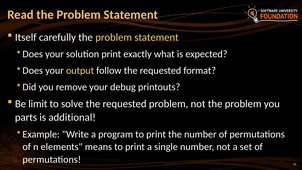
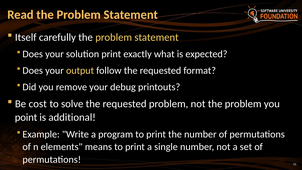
limit: limit -> cost
parts: parts -> point
